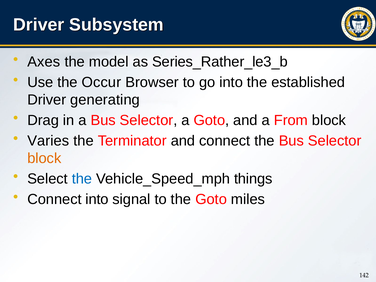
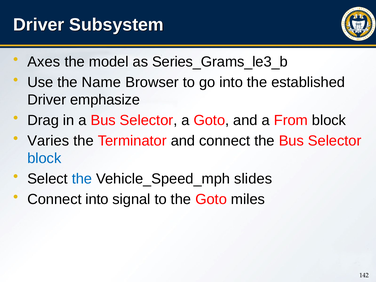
Series_Rather_le3_b: Series_Rather_le3_b -> Series_Grams_le3_b
Occur: Occur -> Name
generating: generating -> emphasize
block at (44, 158) colour: orange -> blue
things: things -> slides
